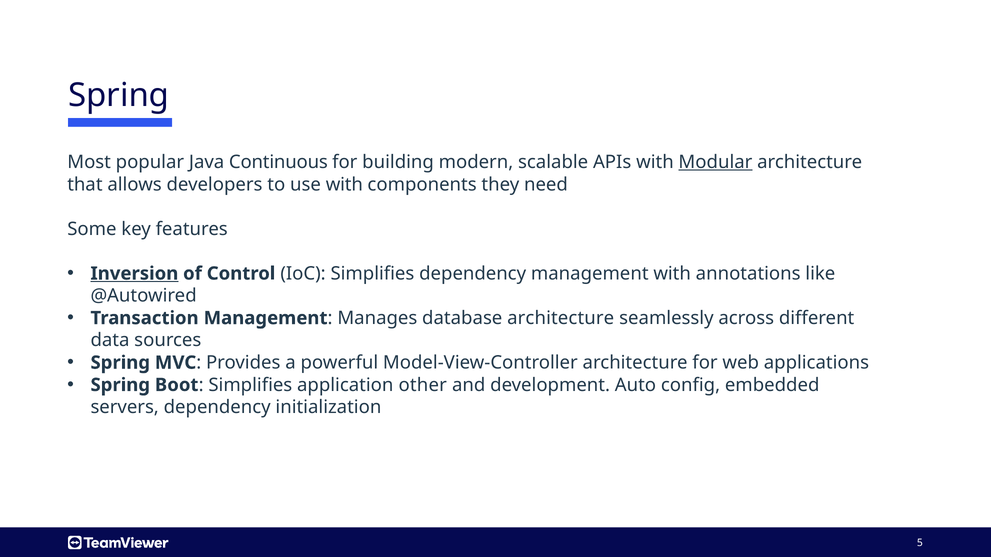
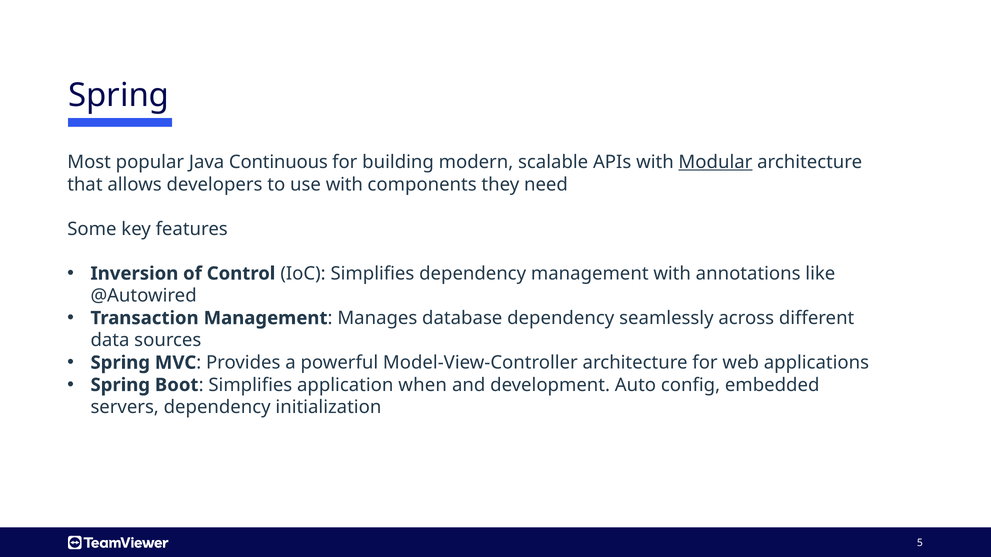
Inversion underline: present -> none
database architecture: architecture -> dependency
other: other -> when
